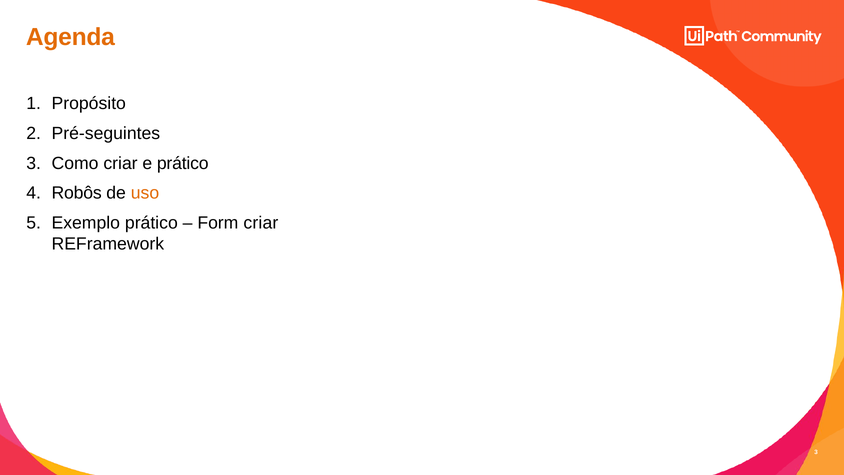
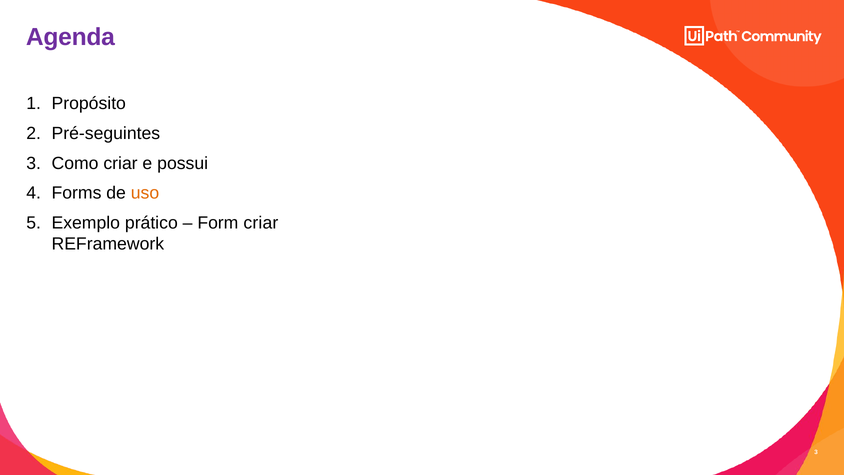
Agenda colour: orange -> purple
e prático: prático -> possui
Robôs: Robôs -> Forms
